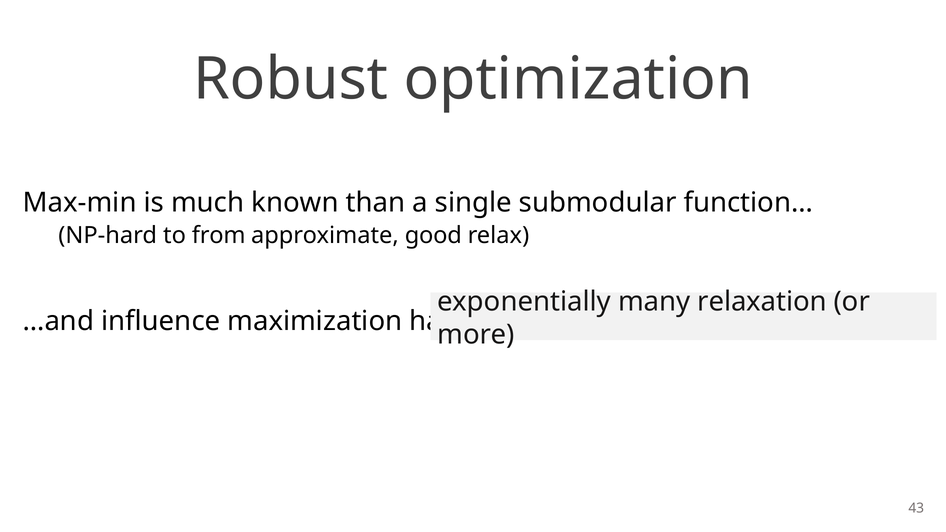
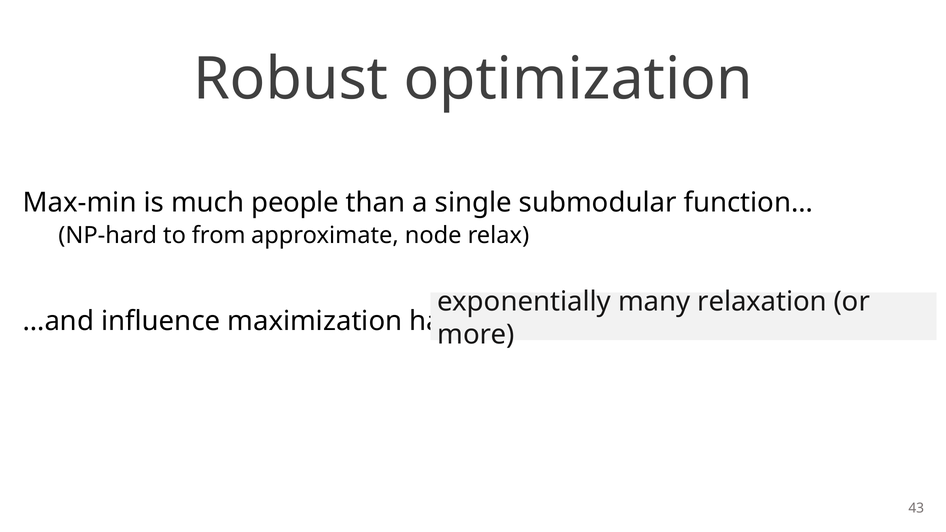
known: known -> people
good: good -> node
